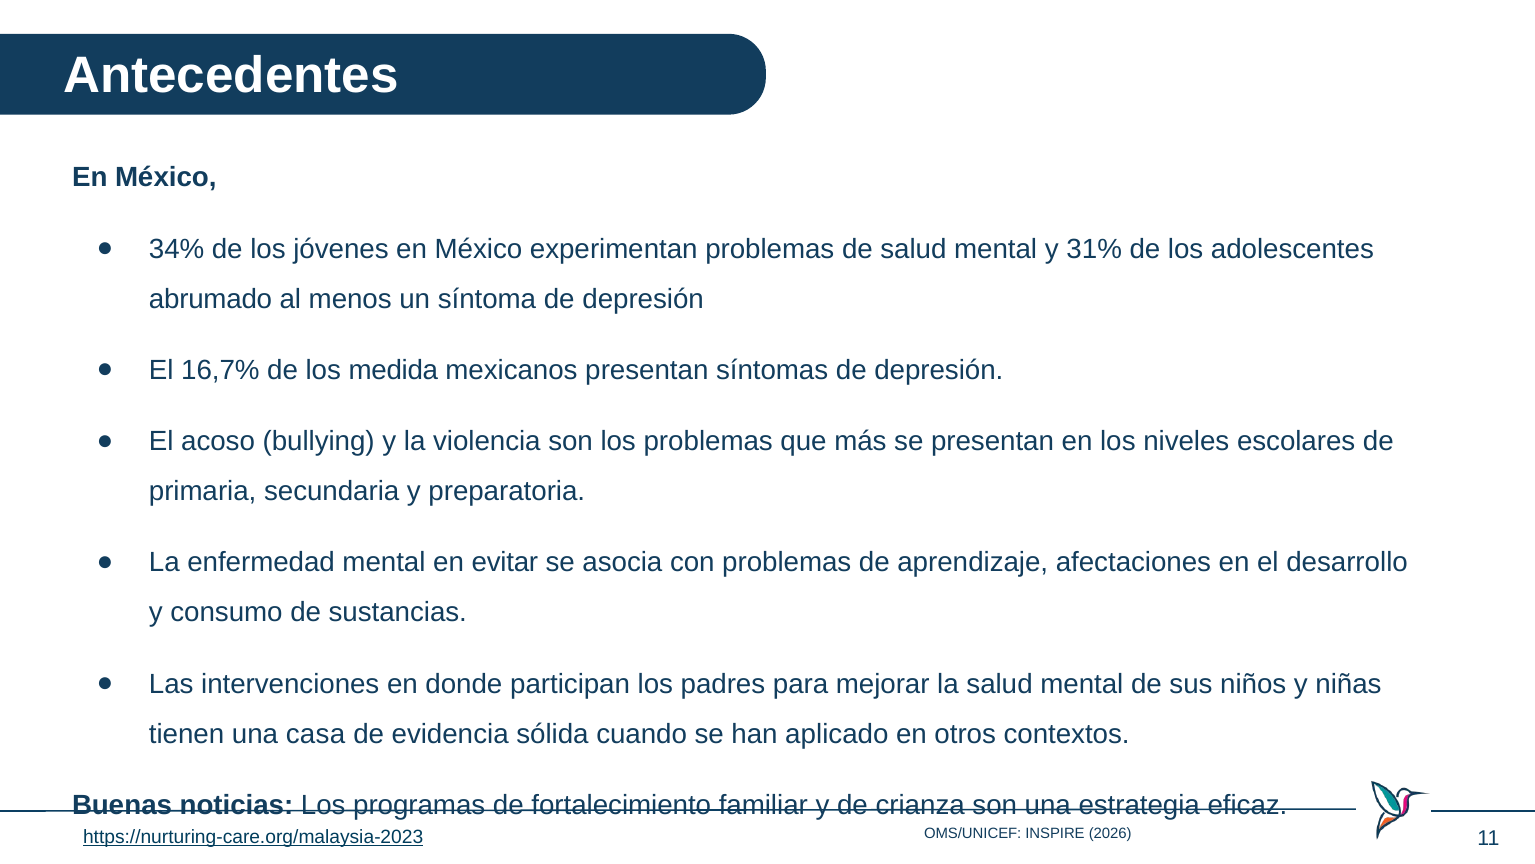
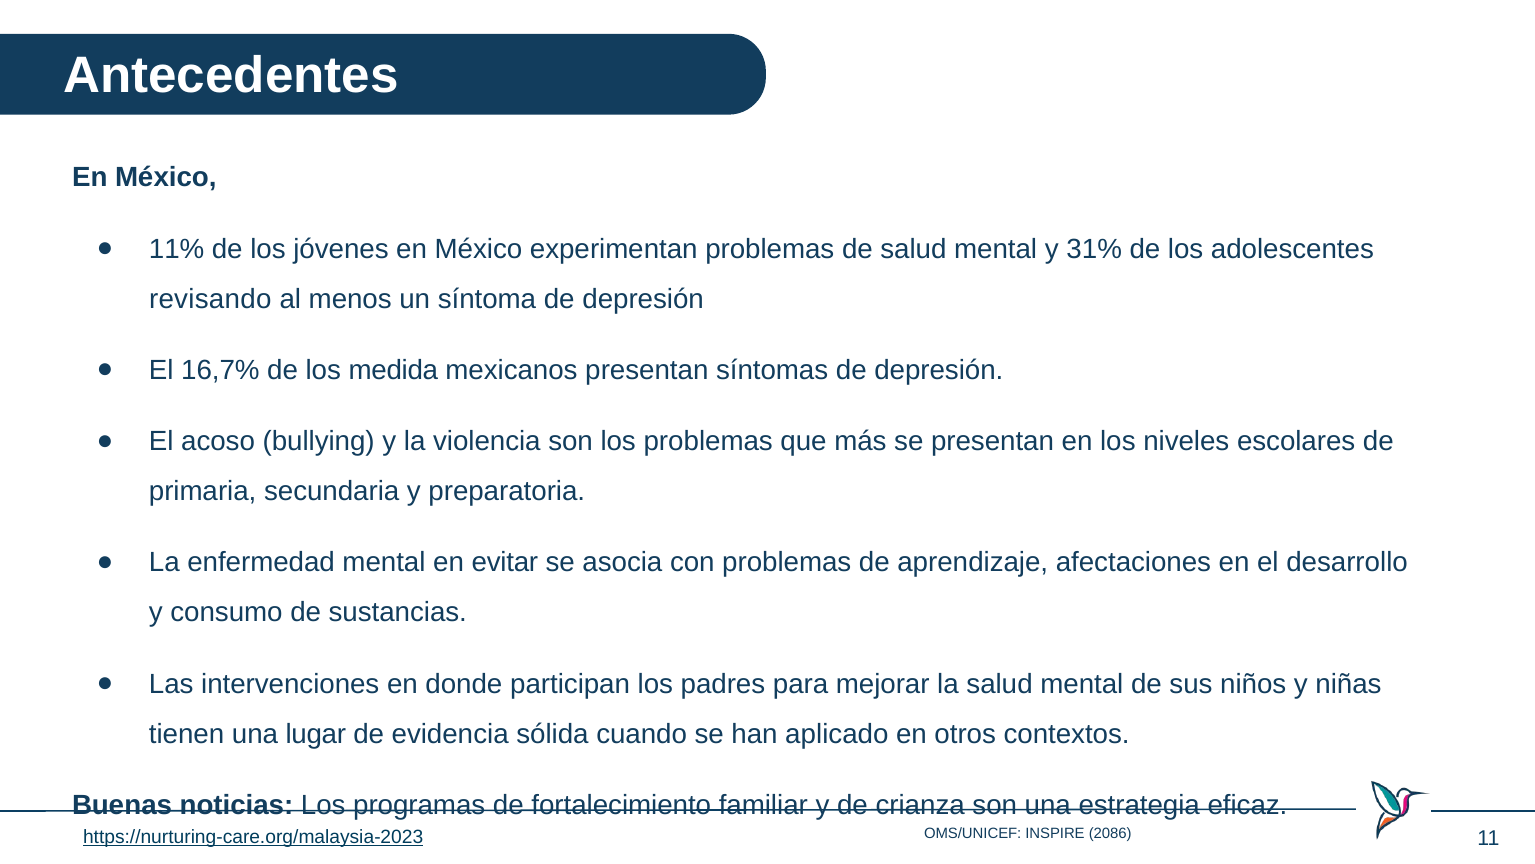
34%: 34% -> 11%
abrumado: abrumado -> revisando
casa: casa -> lugar
2026: 2026 -> 2086
